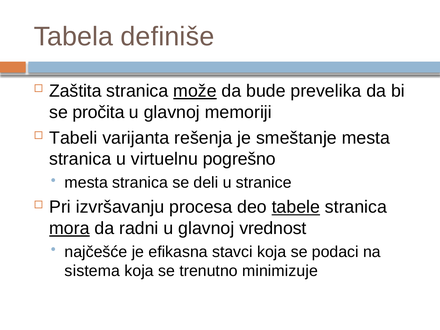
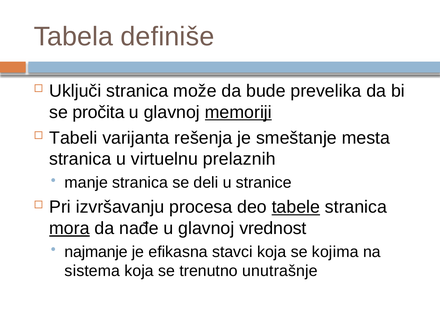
Zaštita: Zaštita -> Uključi
može underline: present -> none
memoriji underline: none -> present
pogrešno: pogrešno -> prelaznih
mesta at (86, 183): mesta -> manje
radni: radni -> nađe
najčešće: najčešće -> najmanje
podaci: podaci -> kojima
minimizuje: minimizuje -> unutrašnje
